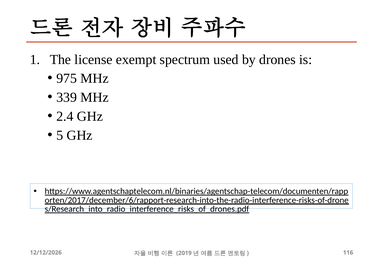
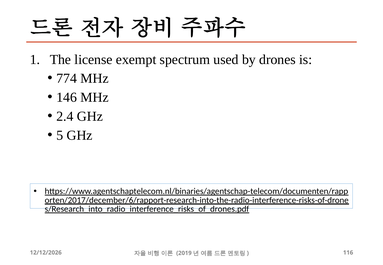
975: 975 -> 774
339: 339 -> 146
